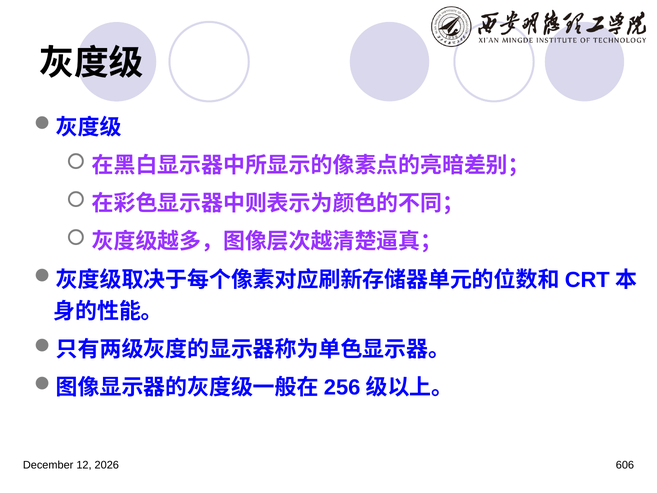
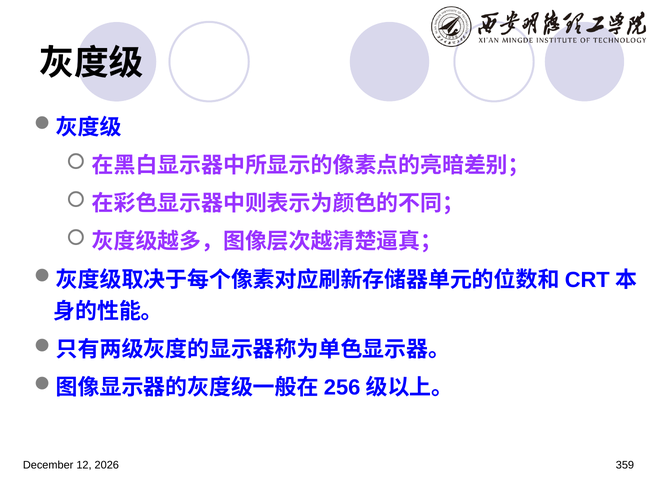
606: 606 -> 359
